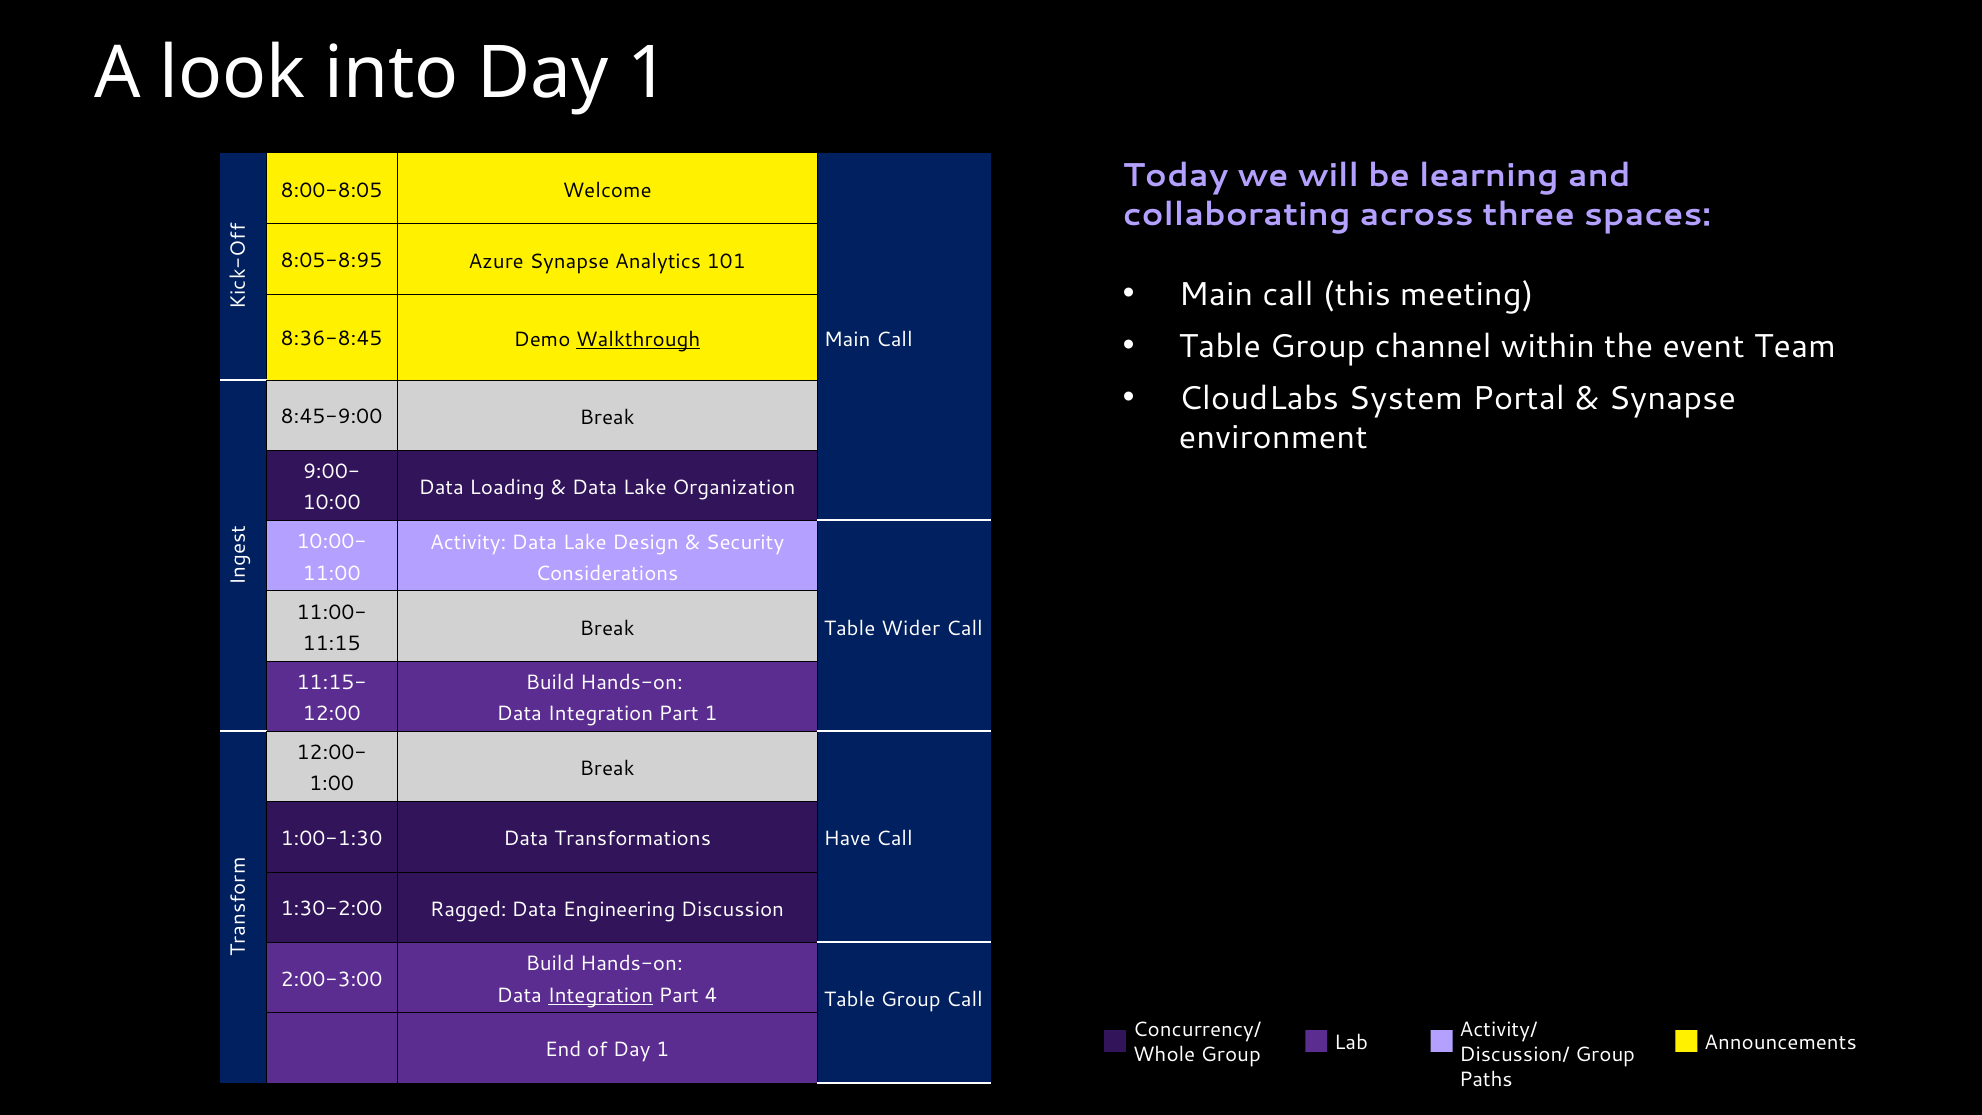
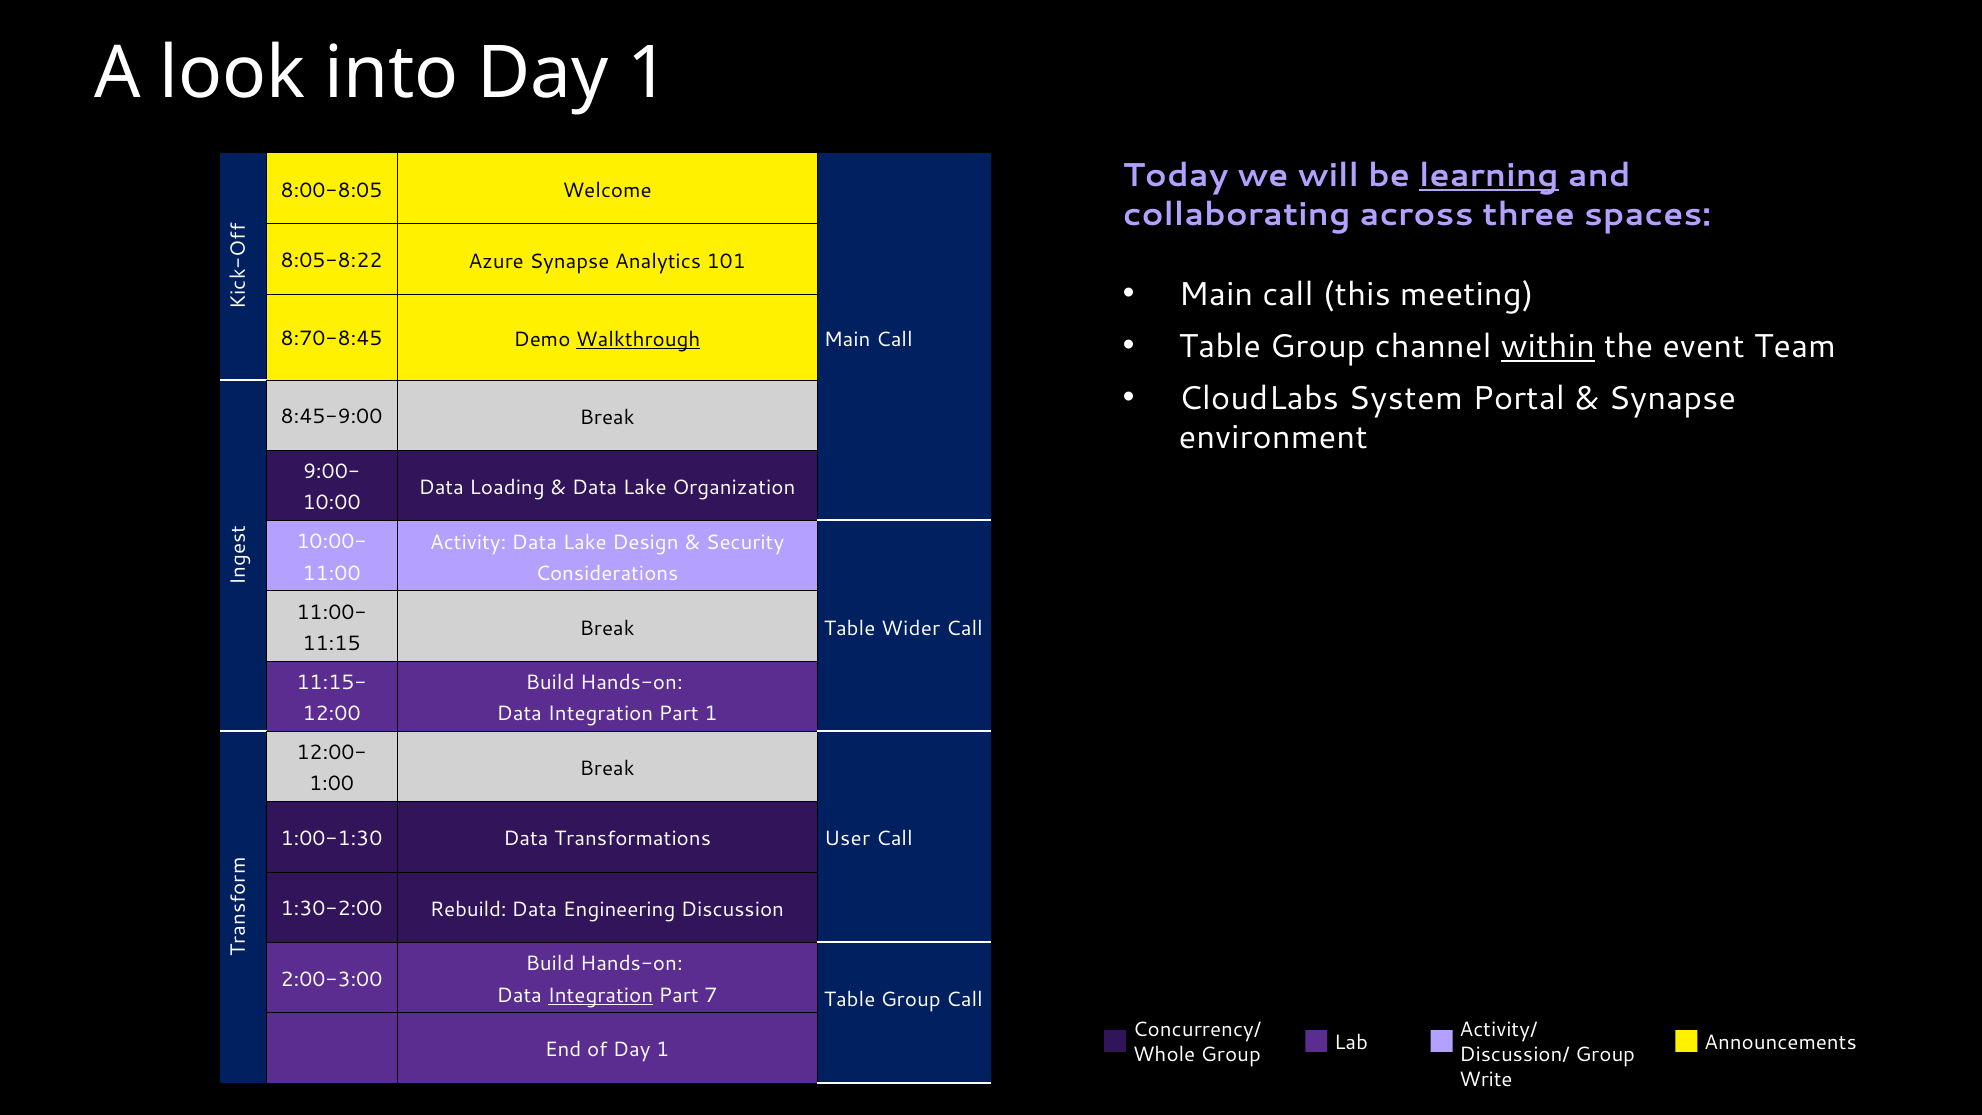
learning underline: none -> present
8:05-8:95: 8:05-8:95 -> 8:05-8:22
within underline: none -> present
8:36-8:45: 8:36-8:45 -> 8:70-8:45
Have: Have -> User
Ragged: Ragged -> Rebuild
4: 4 -> 7
Paths: Paths -> Write
